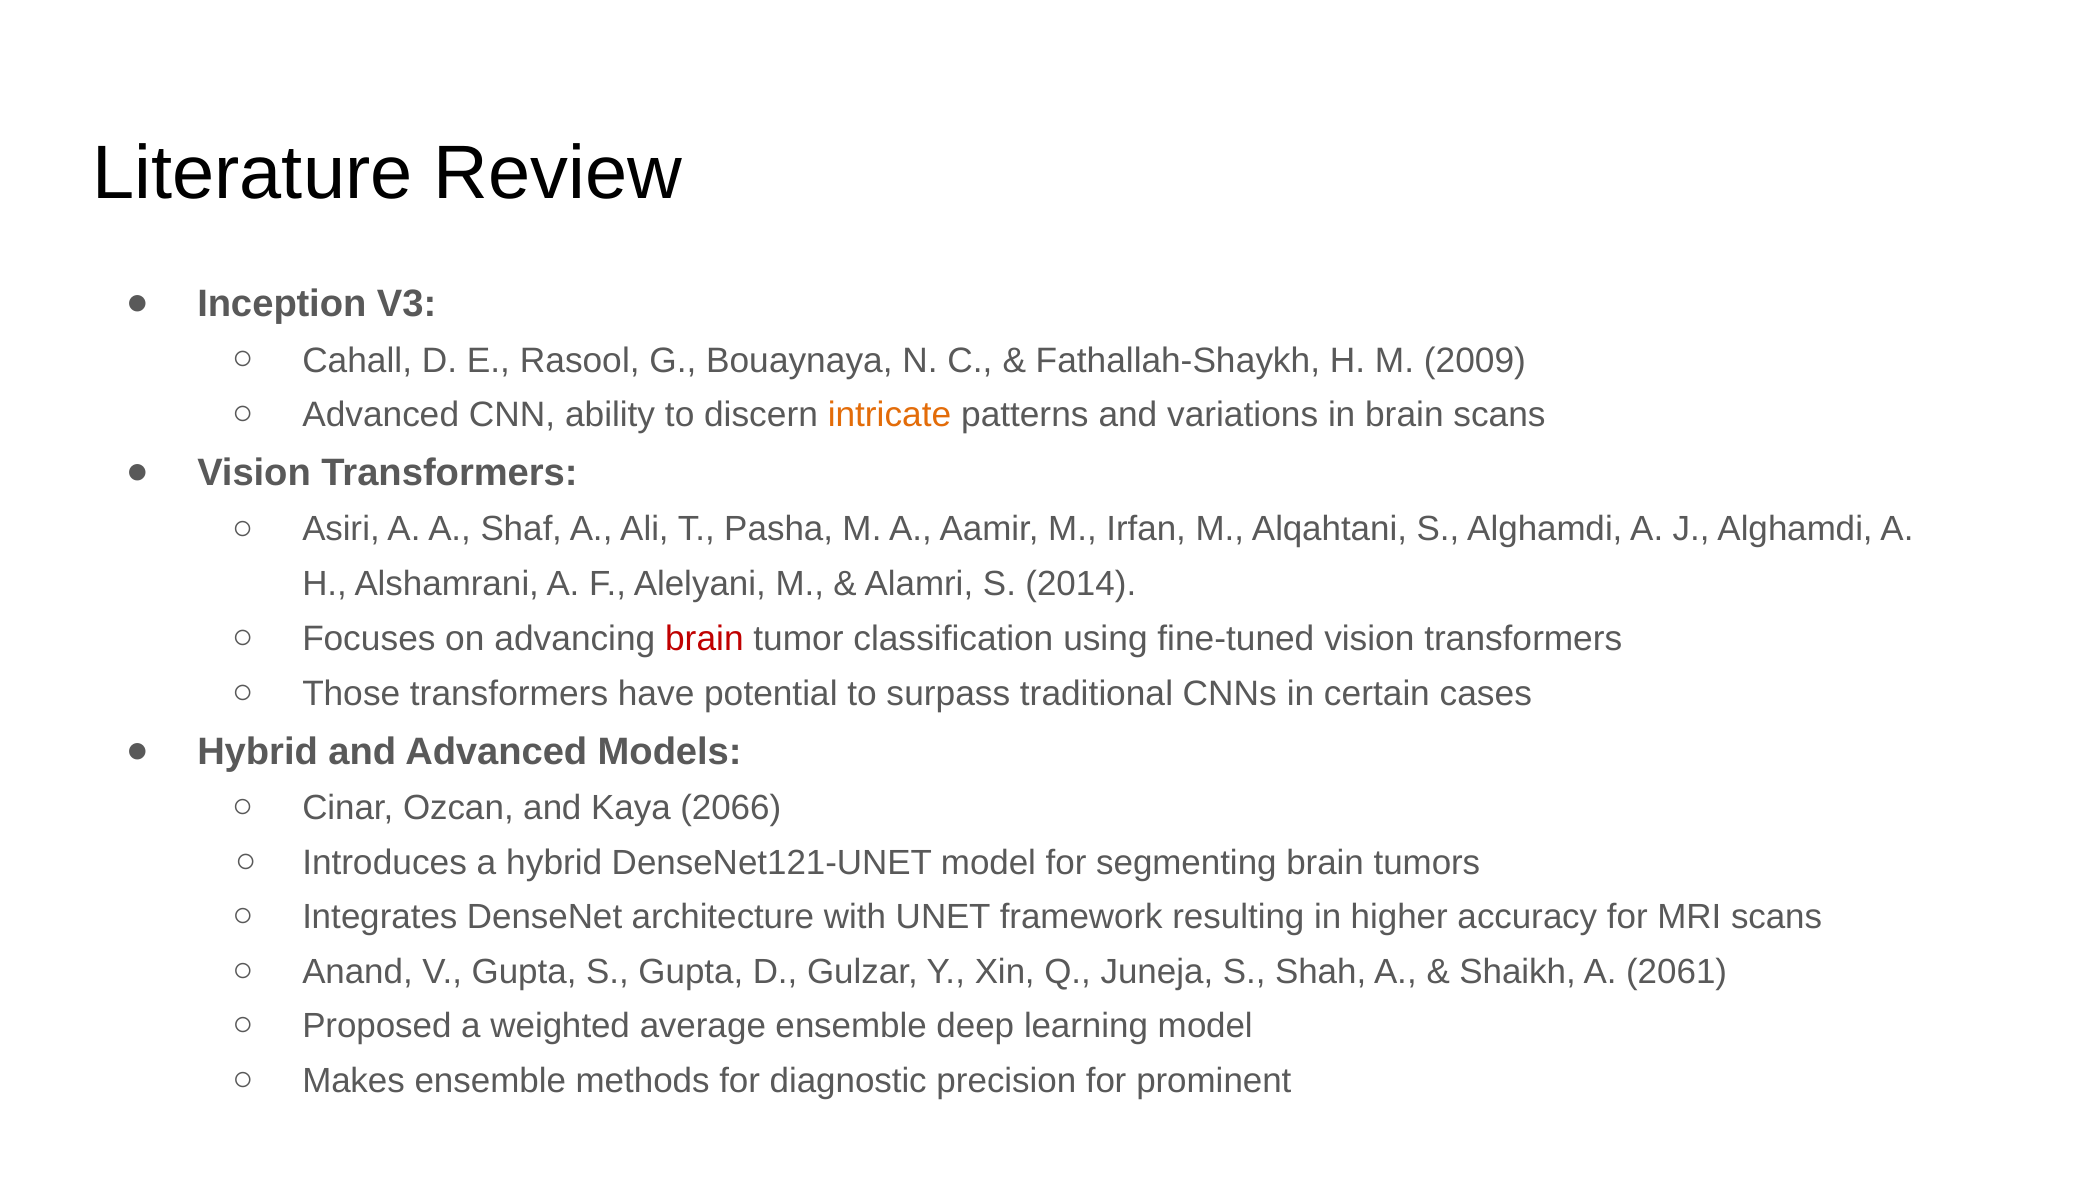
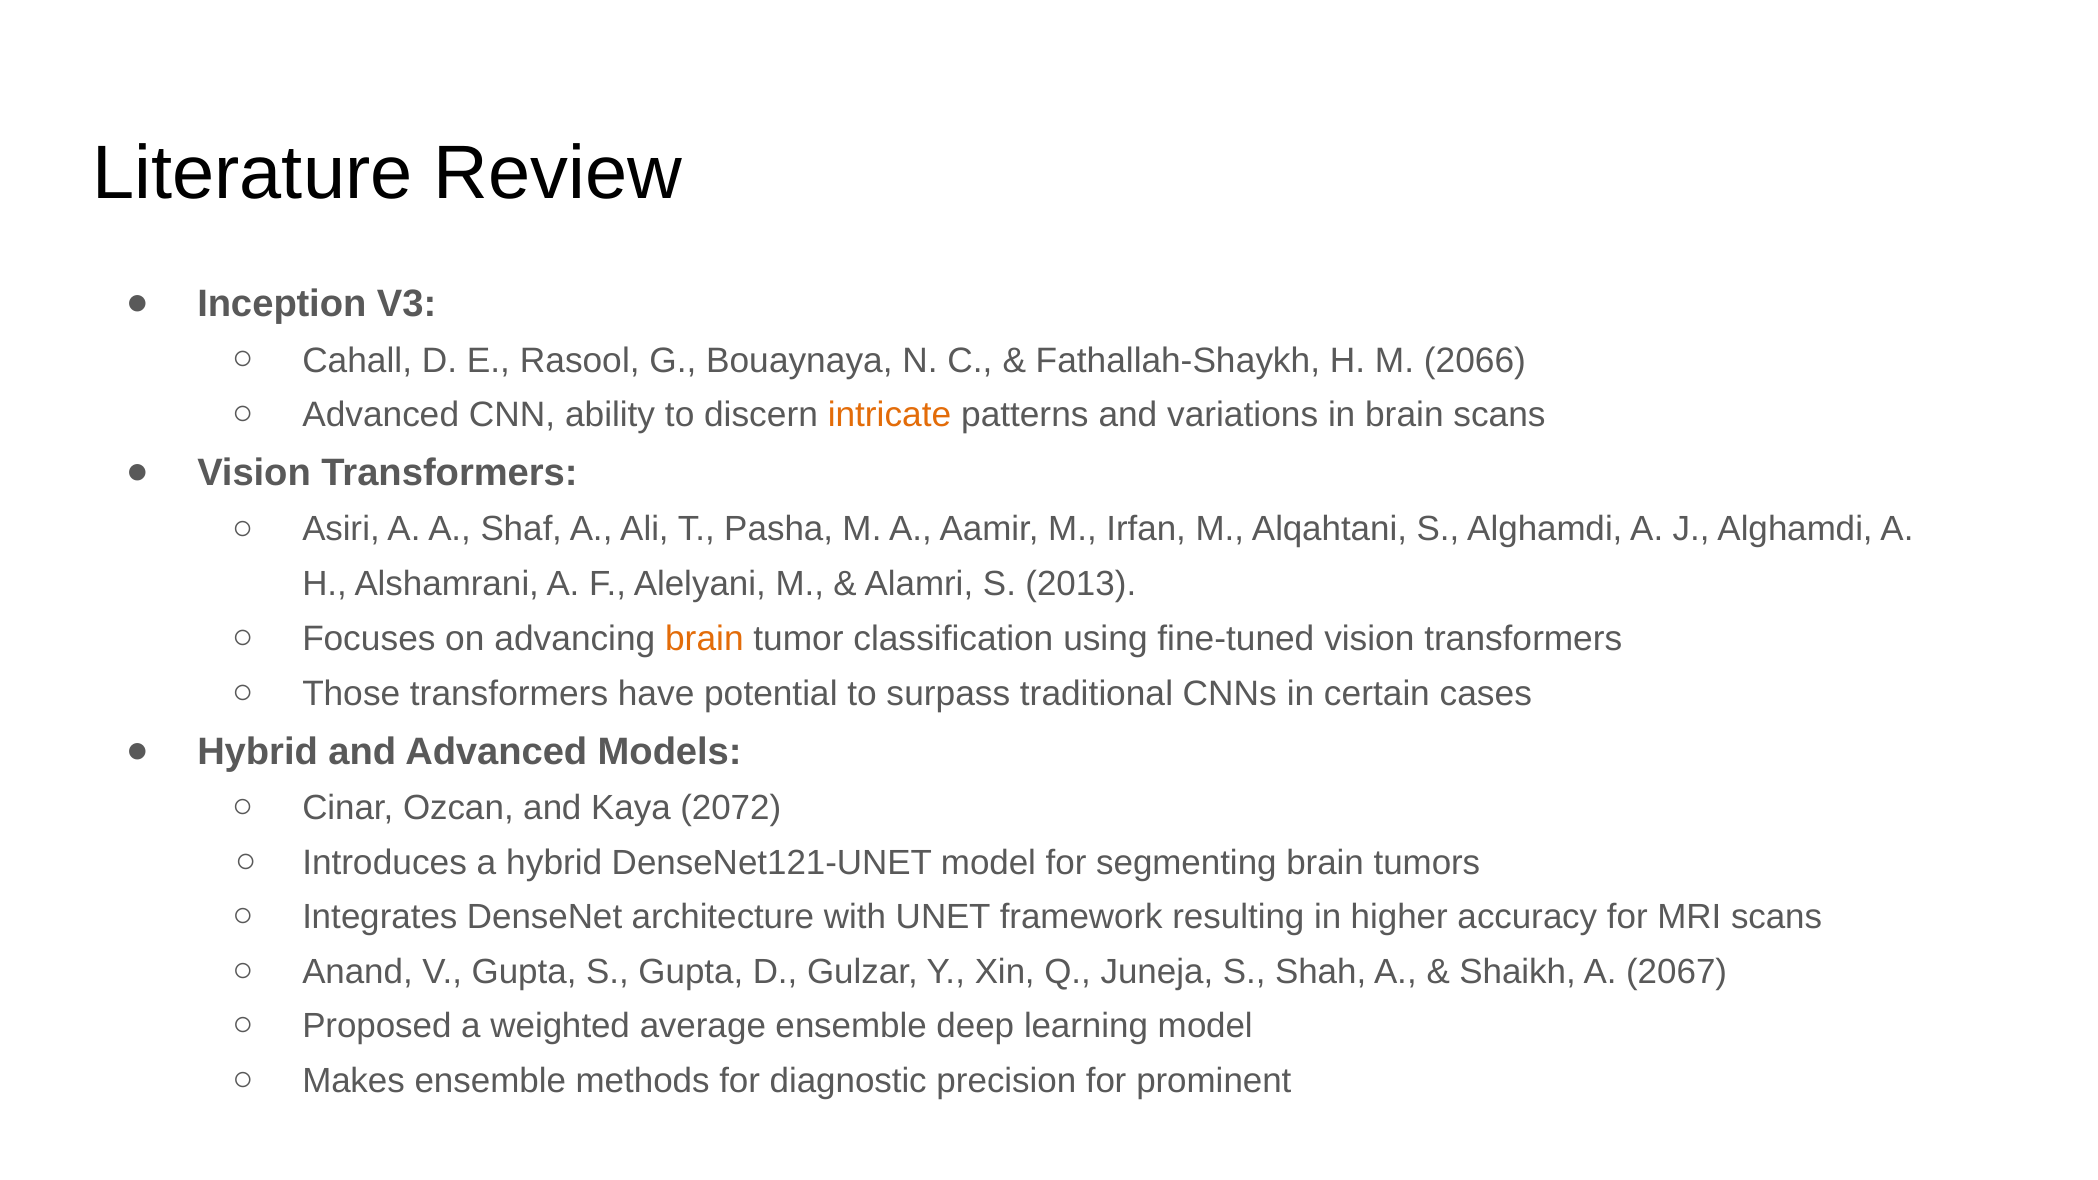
2009: 2009 -> 2066
2014: 2014 -> 2013
brain at (704, 639) colour: red -> orange
2066: 2066 -> 2072
2061: 2061 -> 2067
